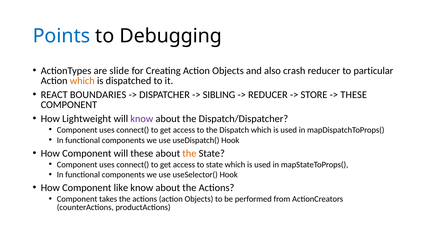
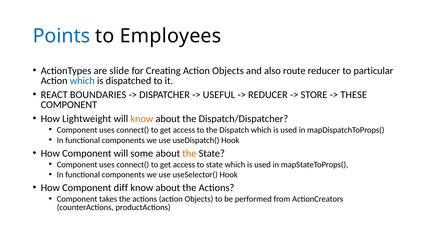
Debugging: Debugging -> Employees
crash: crash -> route
which at (82, 80) colour: orange -> blue
SIBLING: SIBLING -> USEFUL
know at (142, 118) colour: purple -> orange
will these: these -> some
like: like -> diff
